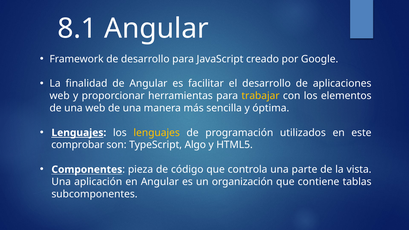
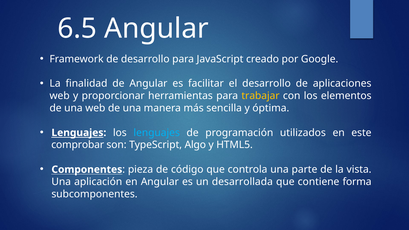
8.1: 8.1 -> 6.5
lenguajes at (157, 133) colour: yellow -> light blue
organización: organización -> desarrollada
tablas: tablas -> forma
